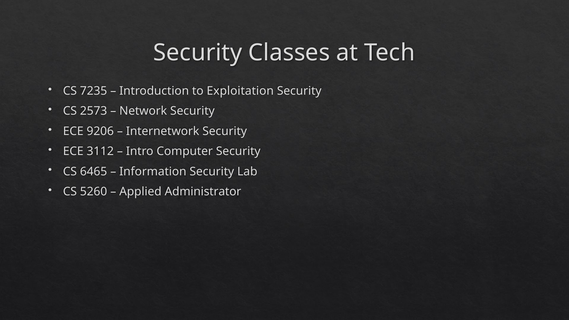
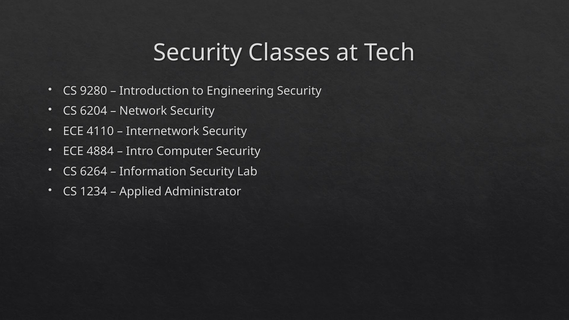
7235: 7235 -> 9280
Exploitation: Exploitation -> Engineering
2573: 2573 -> 6204
9206: 9206 -> 4110
3112: 3112 -> 4884
6465: 6465 -> 6264
5260: 5260 -> 1234
